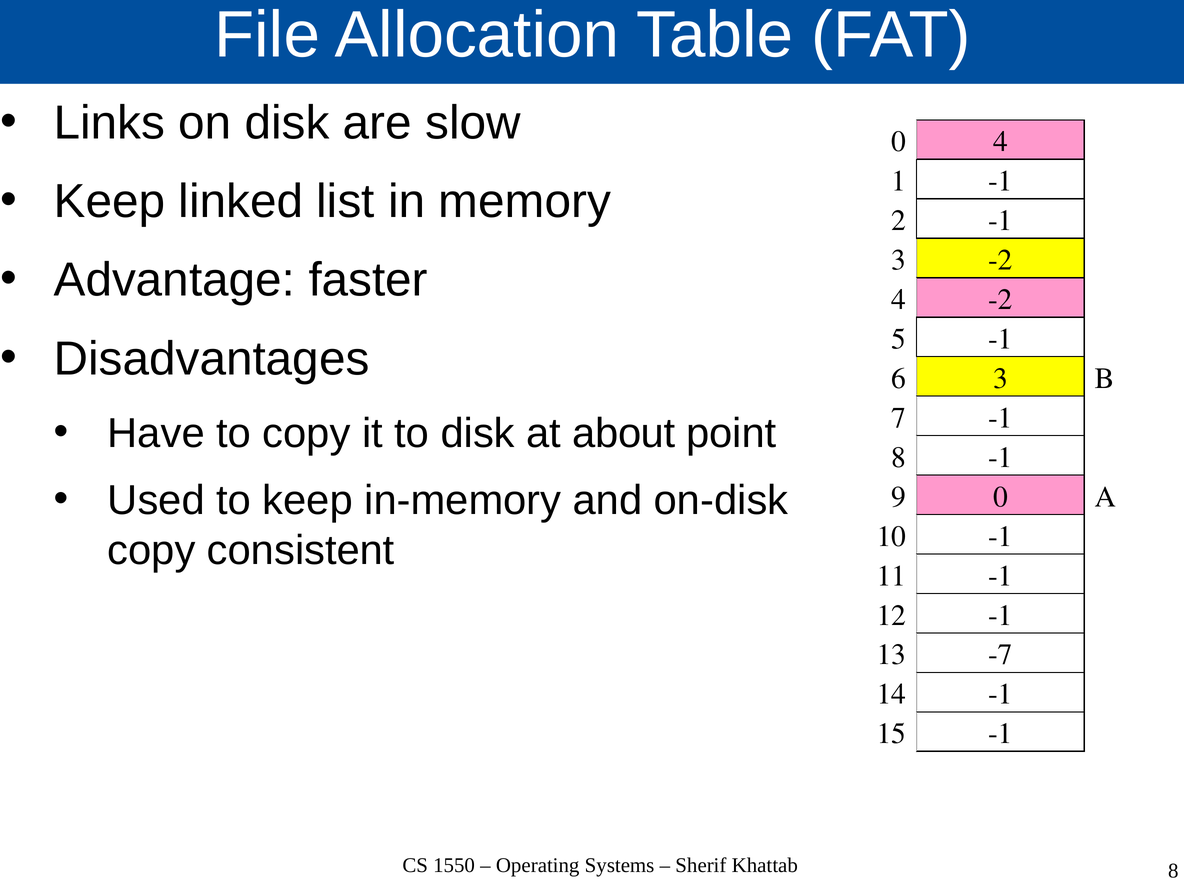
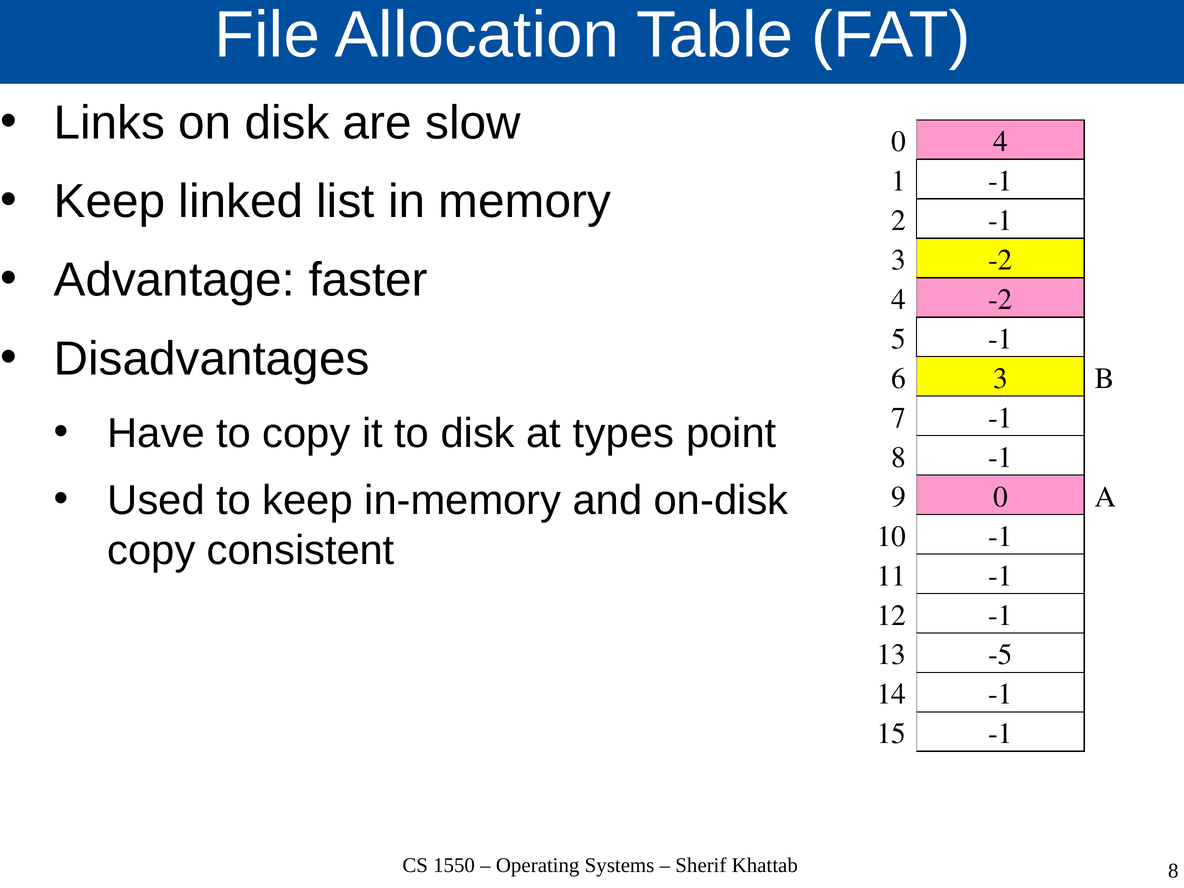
about: about -> types
-7: -7 -> -5
